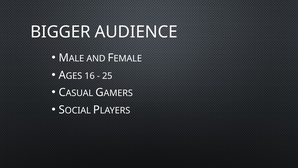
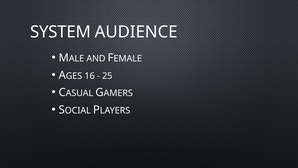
BIGGER: BIGGER -> SYSTEM
